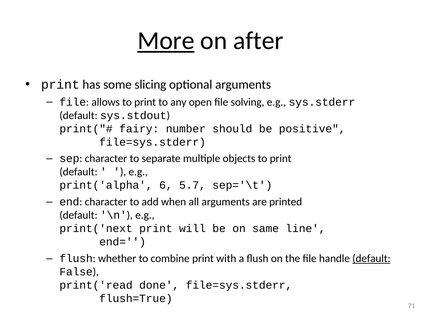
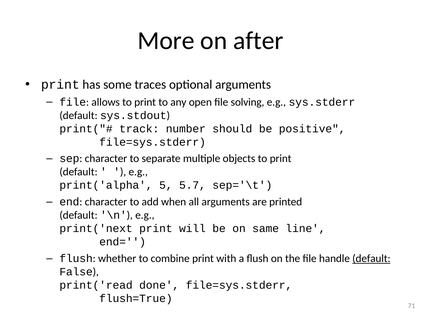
More underline: present -> none
slicing: slicing -> traces
fairy: fairy -> track
6: 6 -> 5
